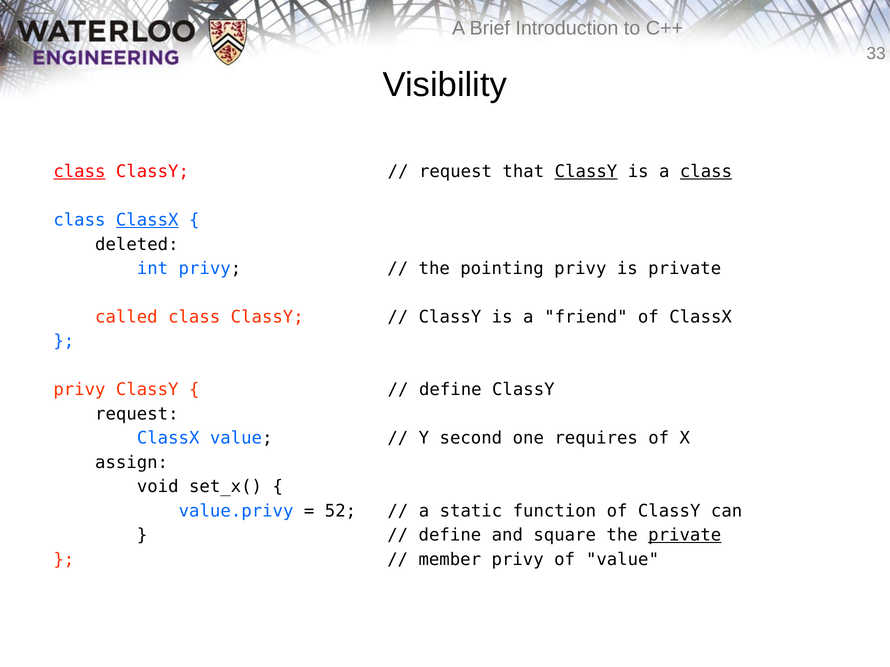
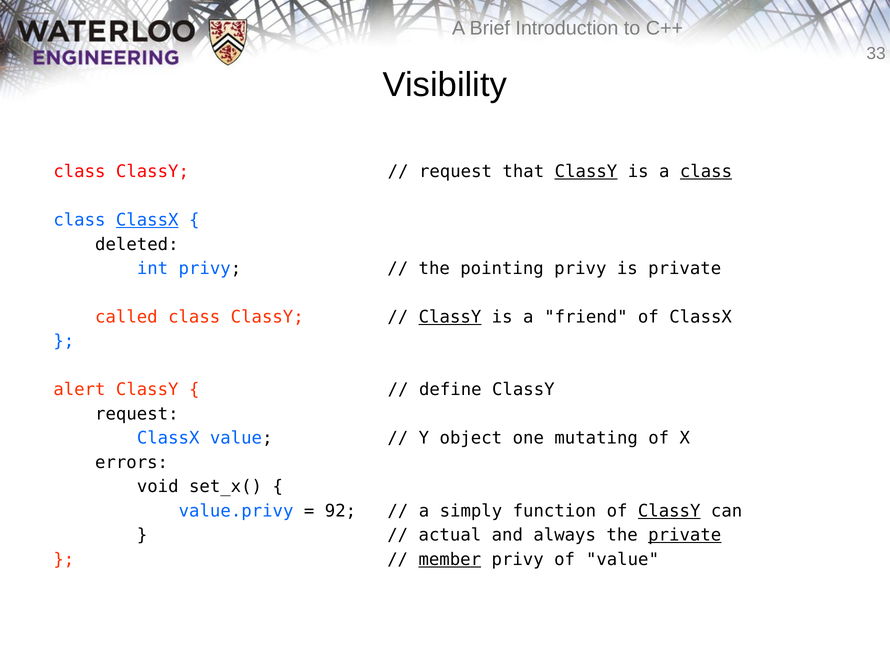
class at (79, 172) underline: present -> none
ClassY at (450, 317) underline: none -> present
privy at (79, 390): privy -> alert
second: second -> object
requires: requires -> mutating
assign: assign -> errors
52: 52 -> 92
static: static -> simply
ClassY at (669, 511) underline: none -> present
define at (450, 536): define -> actual
square: square -> always
member underline: none -> present
